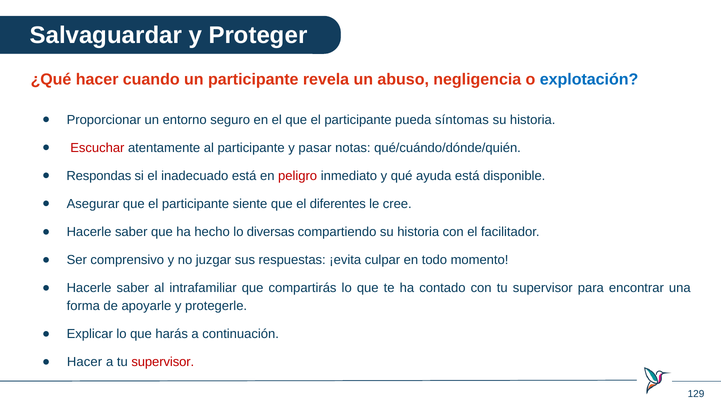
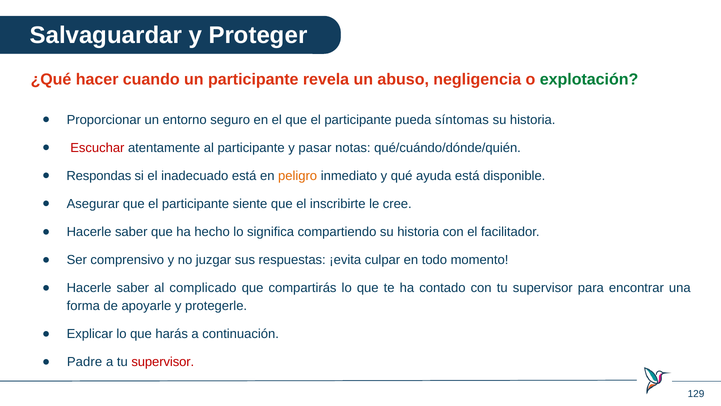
explotación colour: blue -> green
peligro colour: red -> orange
diferentes: diferentes -> inscribirte
diversas: diversas -> significa
intrafamiliar: intrafamiliar -> complicado
Hacer at (85, 362): Hacer -> Padre
